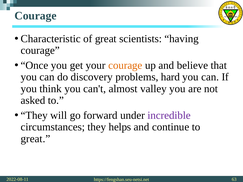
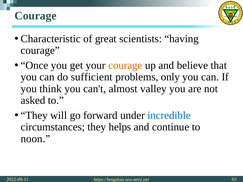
discovery: discovery -> sufficient
hard: hard -> only
incredible colour: purple -> blue
great at (35, 139): great -> noon
